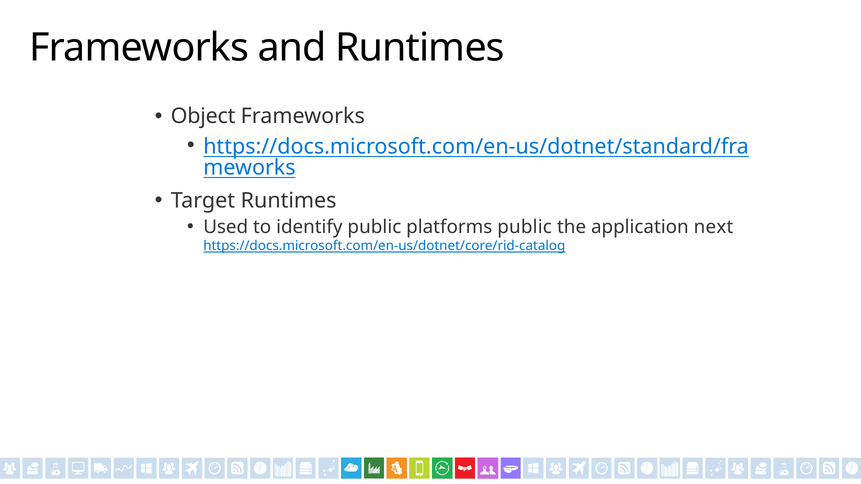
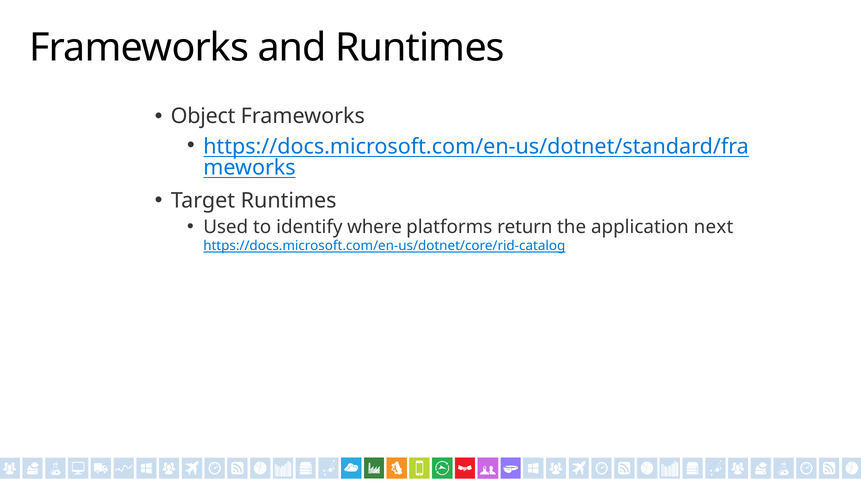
identify public: public -> where
platforms public: public -> return
